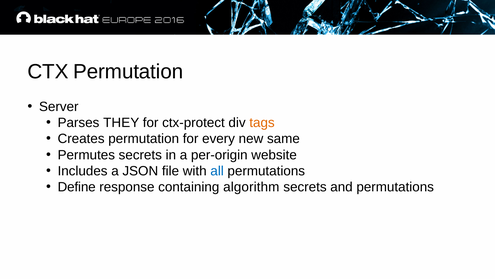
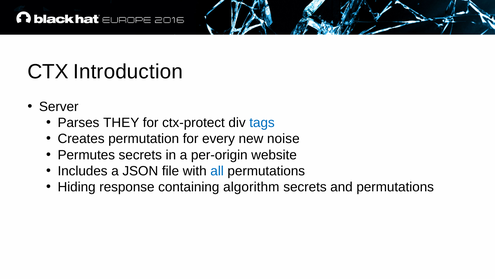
CTX Permutation: Permutation -> Introduction
tags colour: orange -> blue
same: same -> noise
Define: Define -> Hiding
